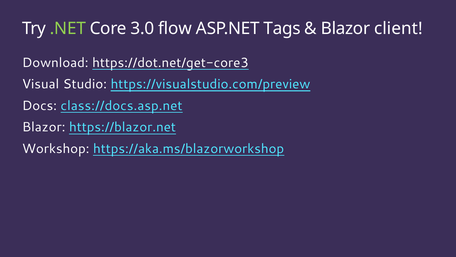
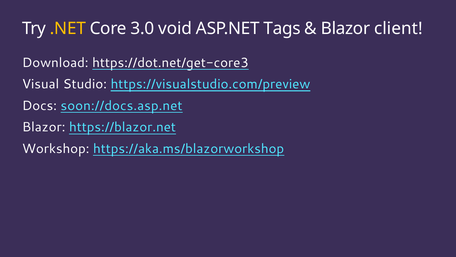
.NET colour: light green -> yellow
flow: flow -> void
class://docs.asp.net: class://docs.asp.net -> soon://docs.asp.net
